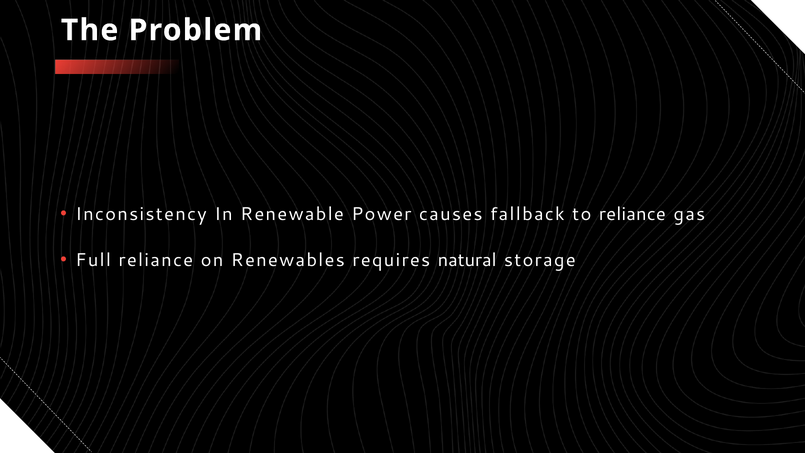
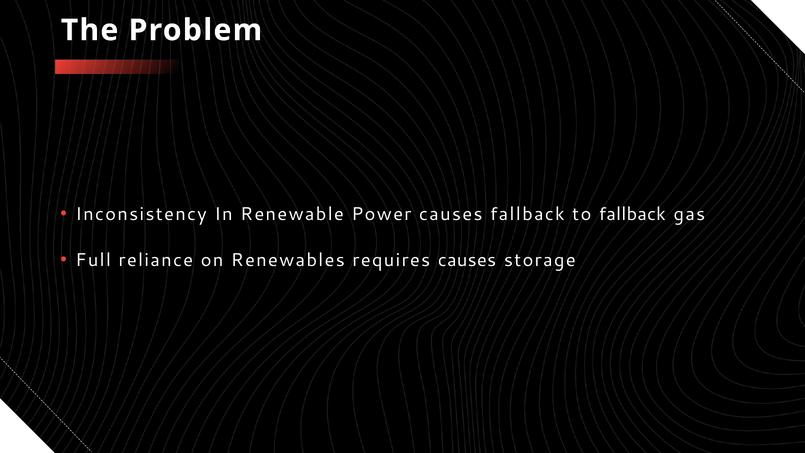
to reliance: reliance -> fallback
requires natural: natural -> causes
